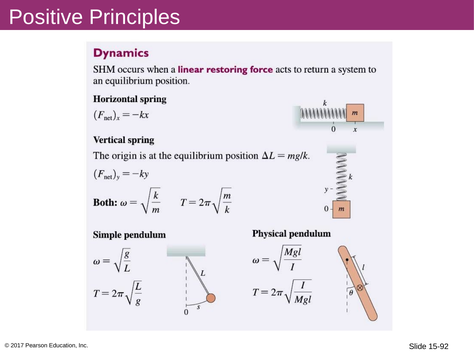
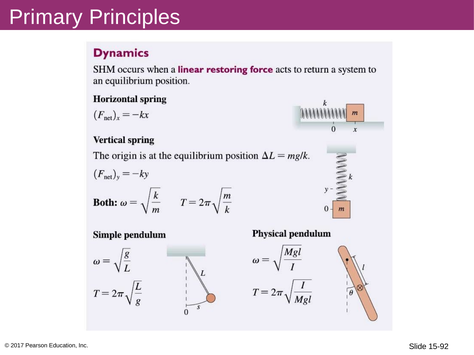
Positive: Positive -> Primary
